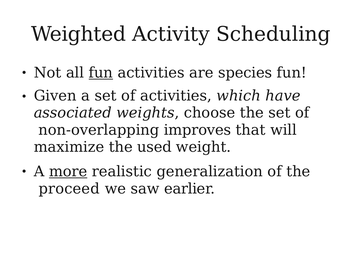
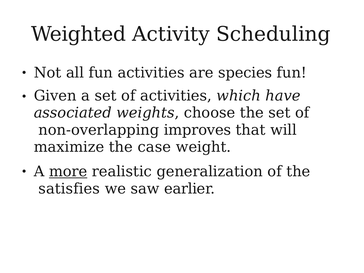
fun at (101, 73) underline: present -> none
used: used -> case
proceed: proceed -> satisfies
